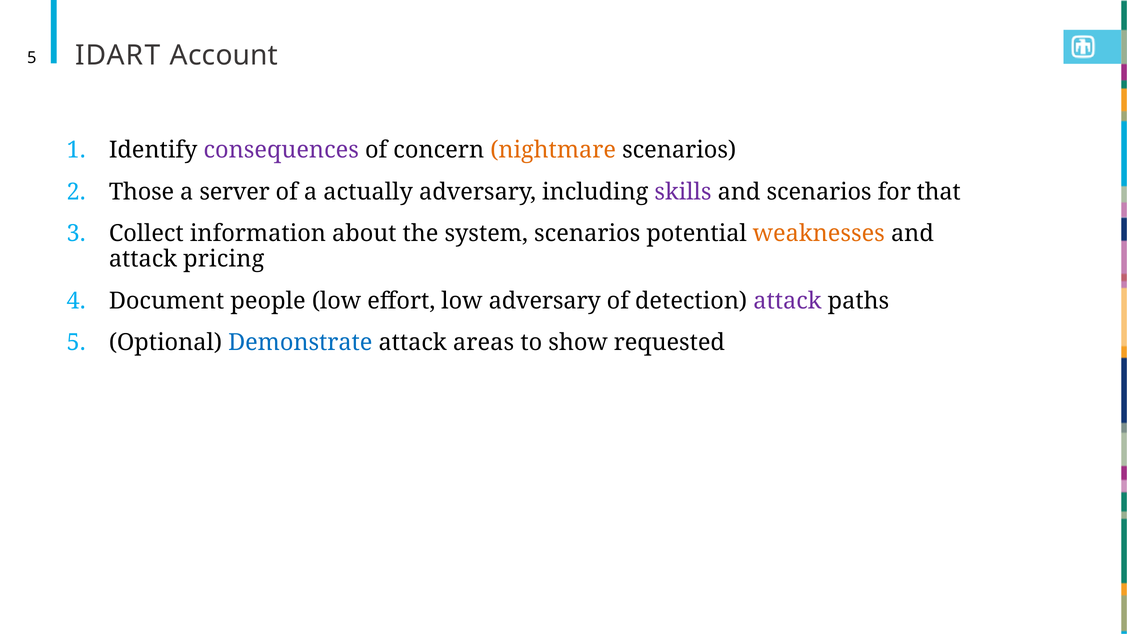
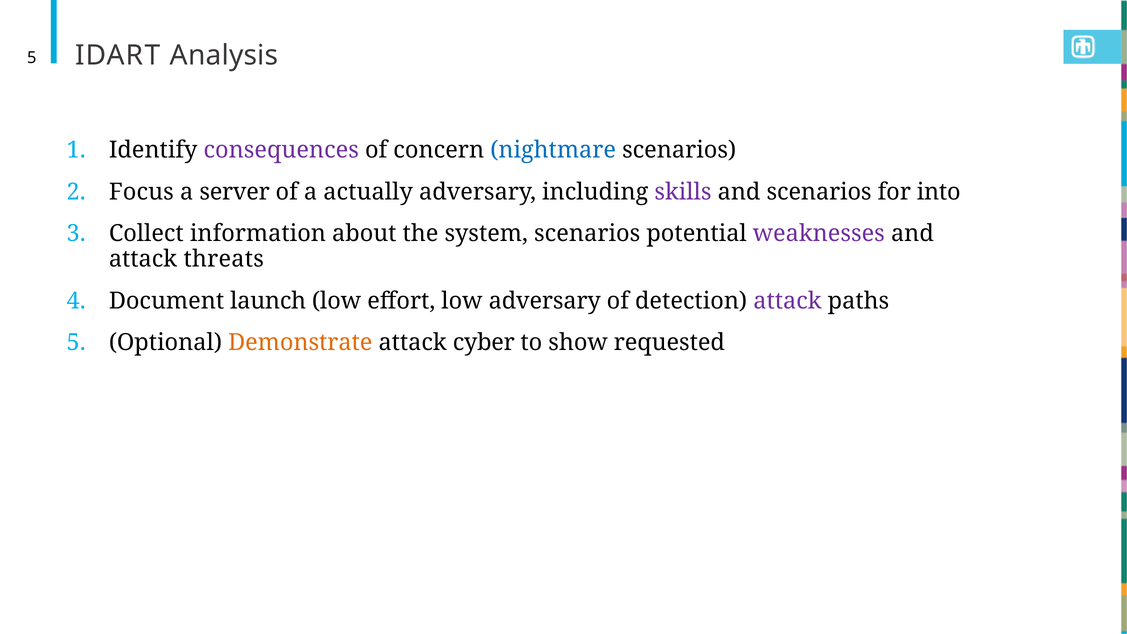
Account: Account -> Analysis
nightmare colour: orange -> blue
Those: Those -> Focus
that: that -> into
weaknesses colour: orange -> purple
pricing: pricing -> threats
people: people -> launch
Demonstrate colour: blue -> orange
areas: areas -> cyber
